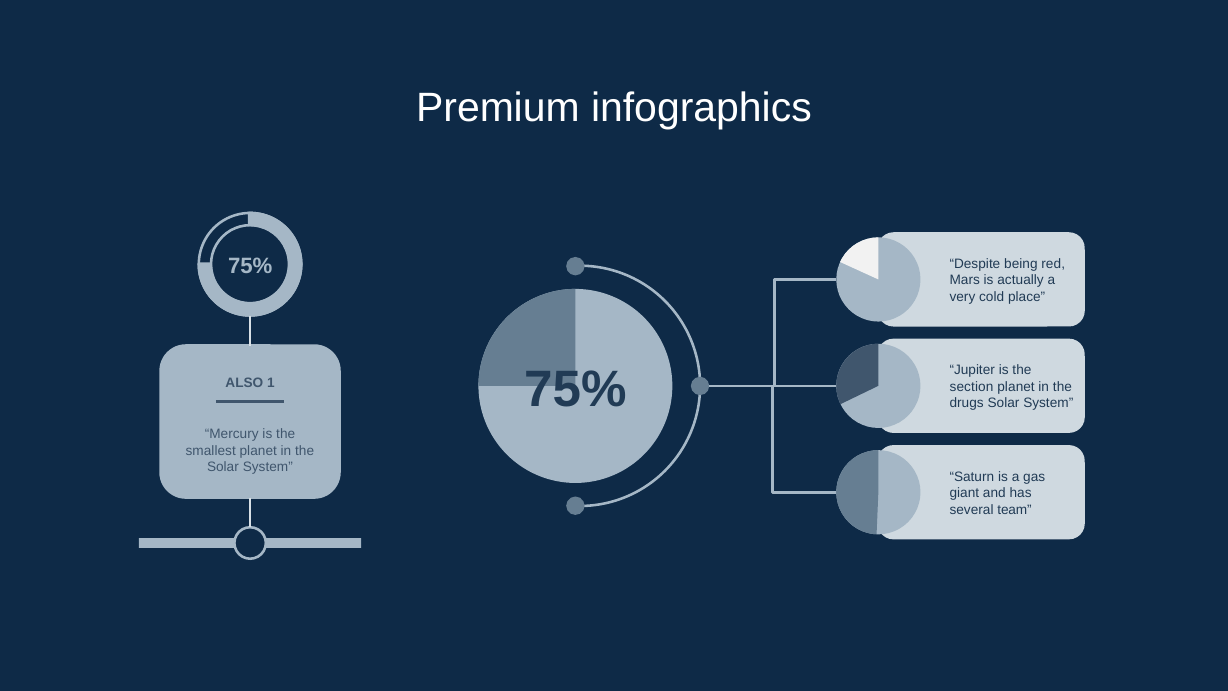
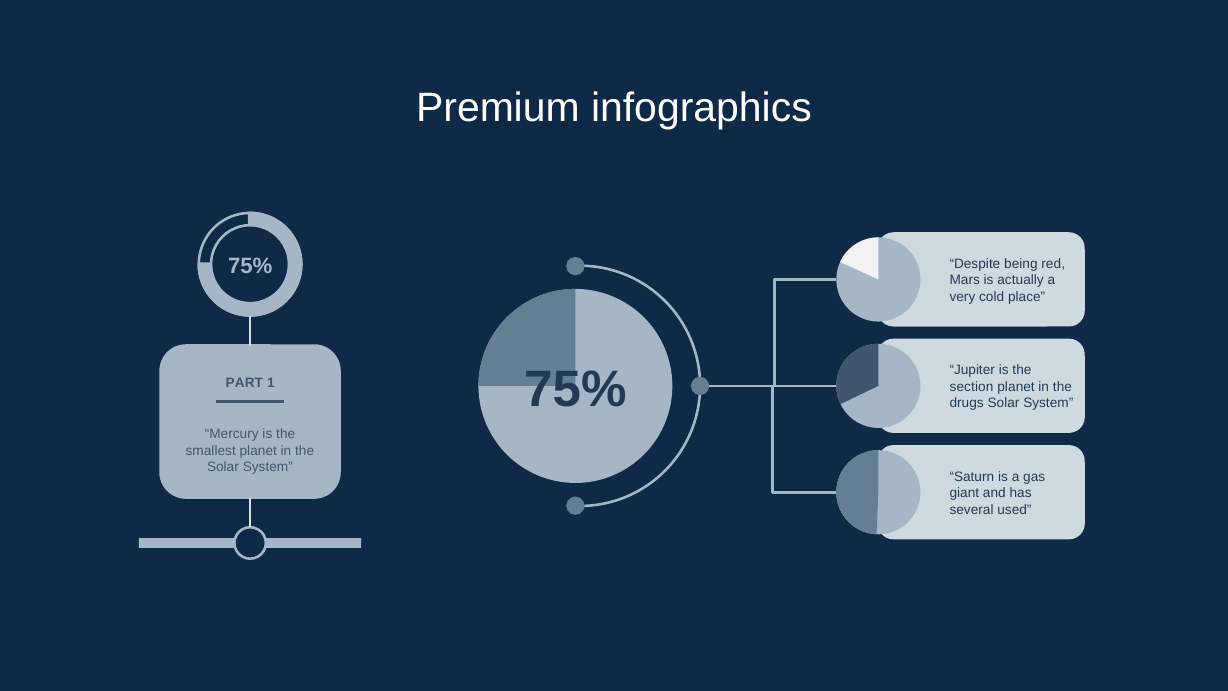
ALSO: ALSO -> PART
team: team -> used
